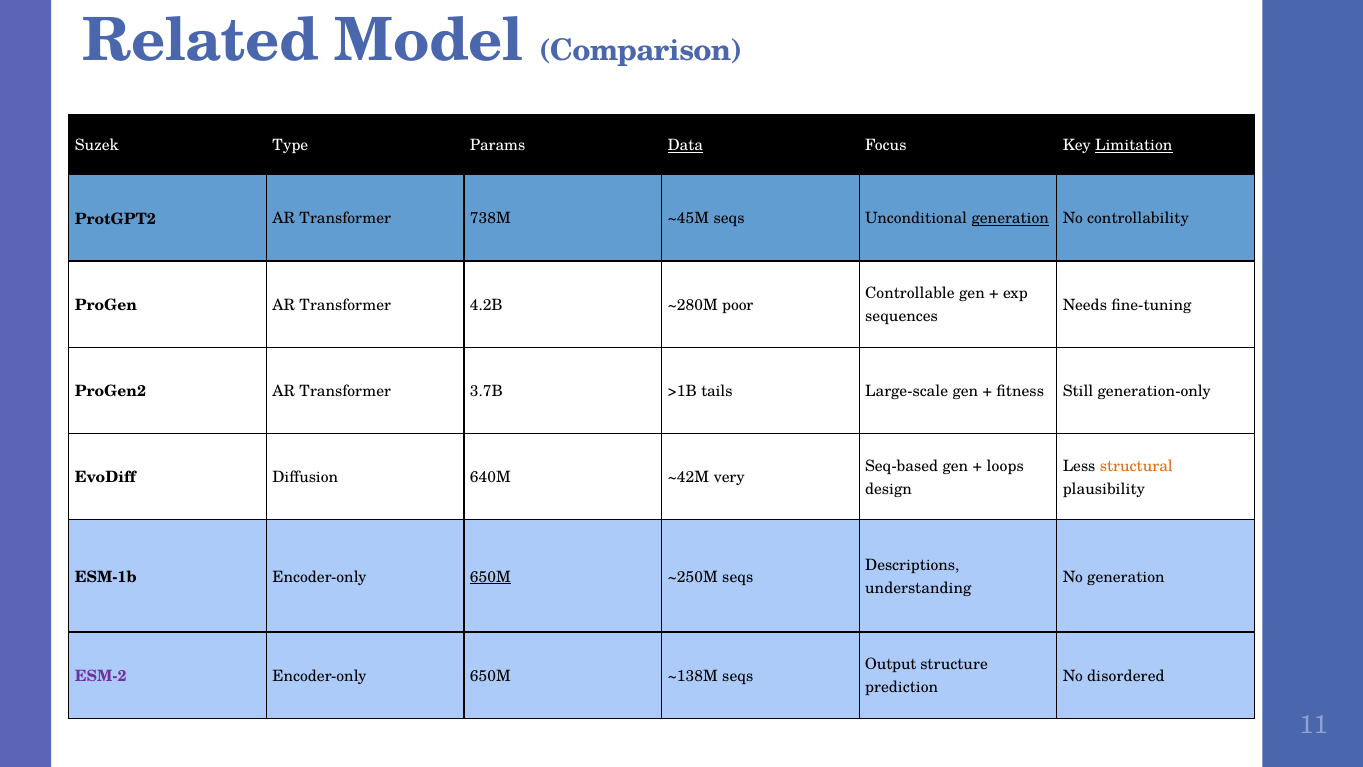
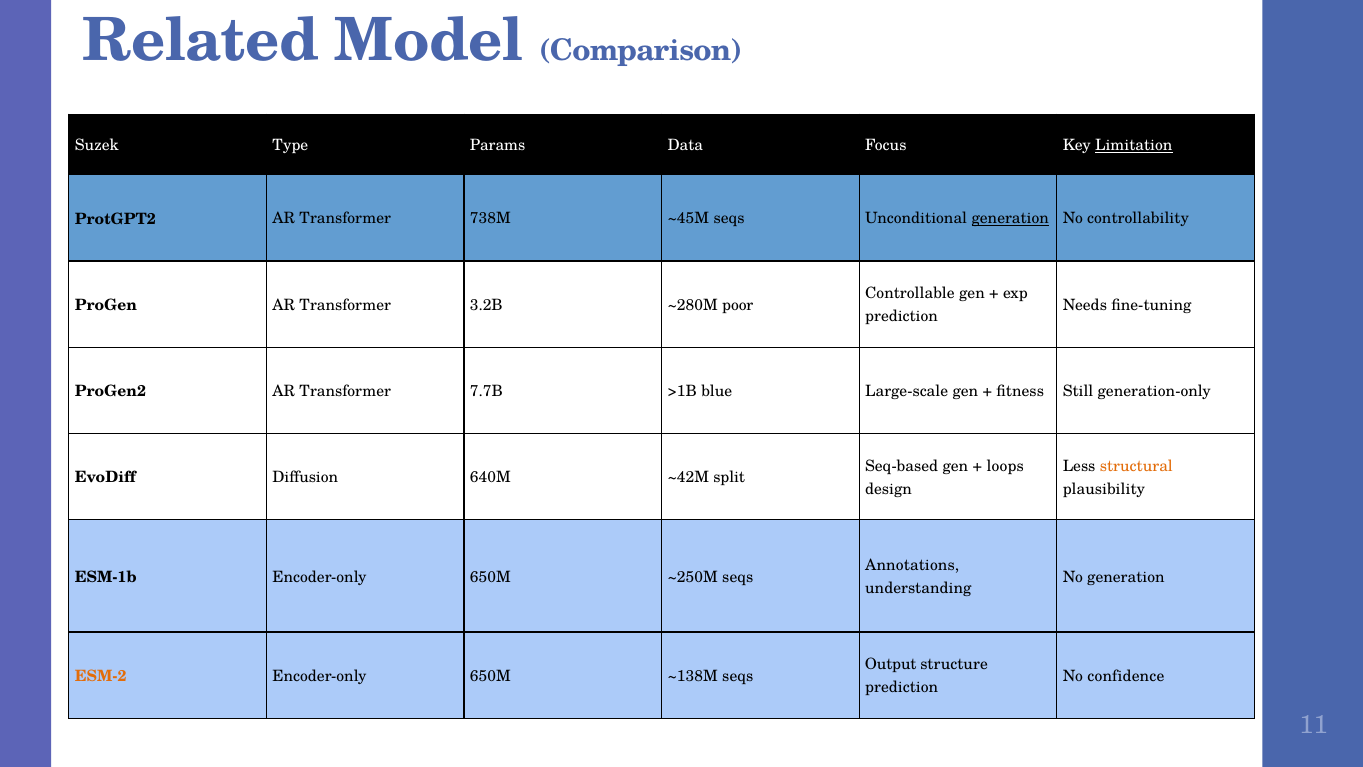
Data underline: present -> none
4.2B: 4.2B -> 3.2B
sequences at (902, 316): sequences -> prediction
3.7B: 3.7B -> 7.7B
tails: tails -> blue
very: very -> split
Descriptions: Descriptions -> Annotations
650M at (490, 577) underline: present -> none
disordered: disordered -> confidence
ESM-2 colour: purple -> orange
